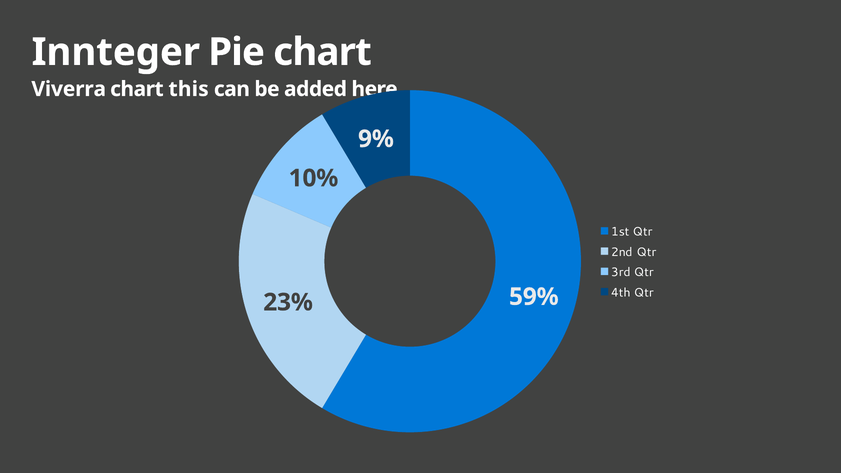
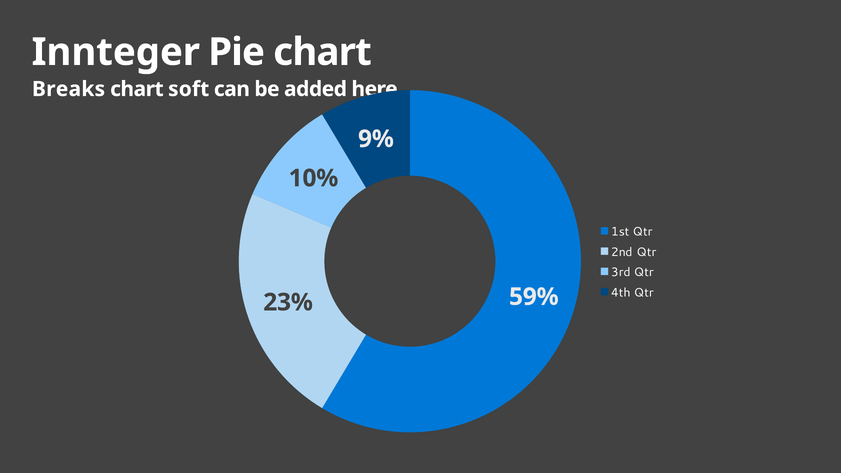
Viverra: Viverra -> Breaks
this: this -> soft
